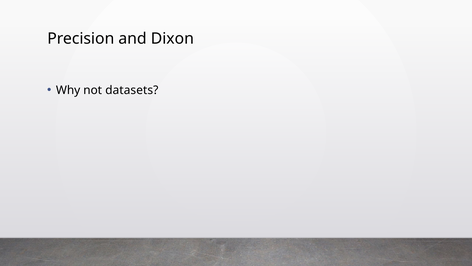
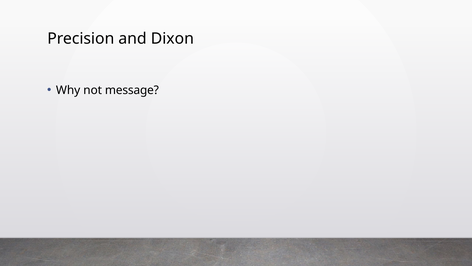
datasets: datasets -> message
